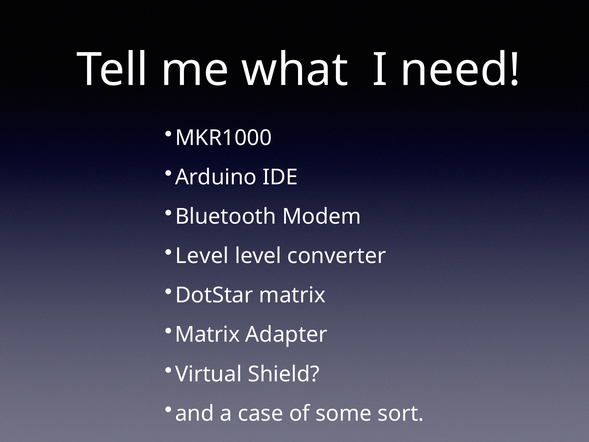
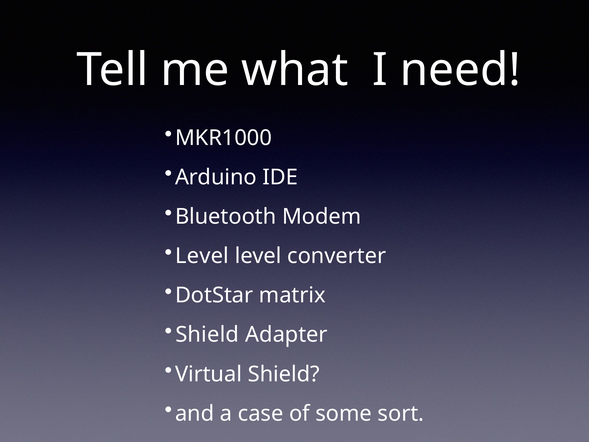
Matrix at (207, 335): Matrix -> Shield
